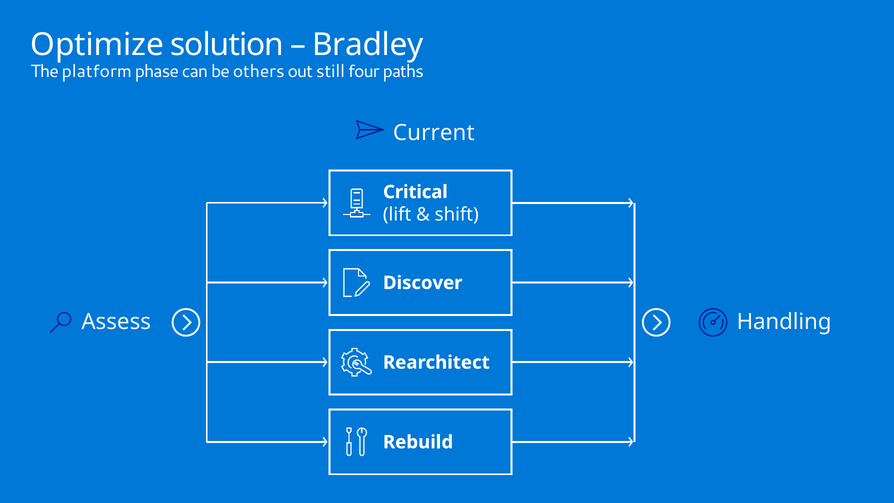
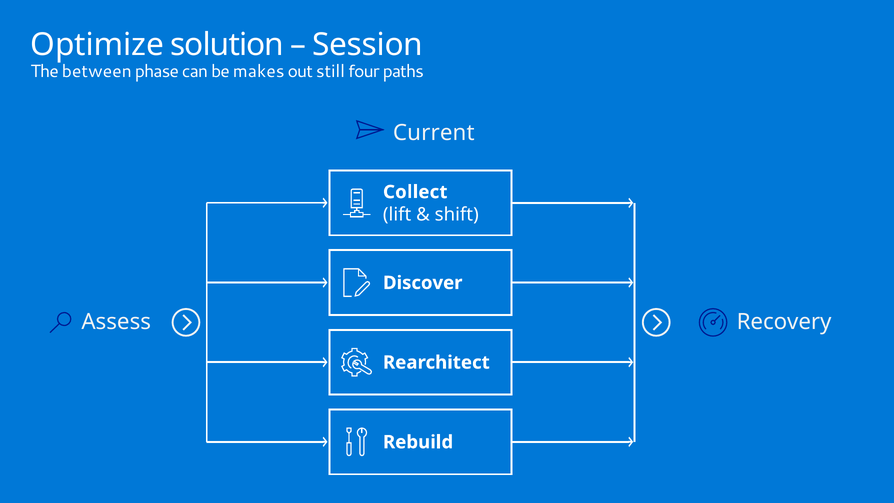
Bradley: Bradley -> Session
platform: platform -> between
others: others -> makes
Critical: Critical -> Collect
Handling: Handling -> Recovery
